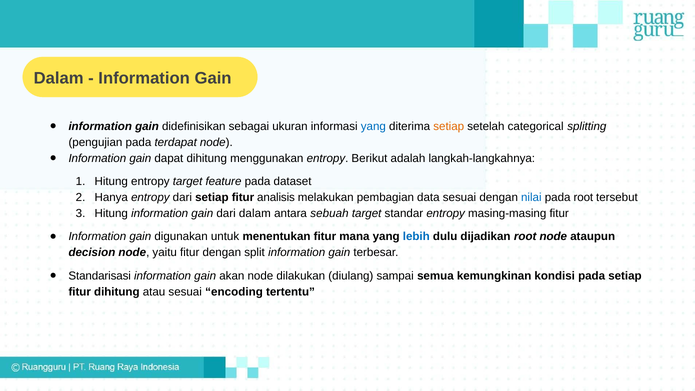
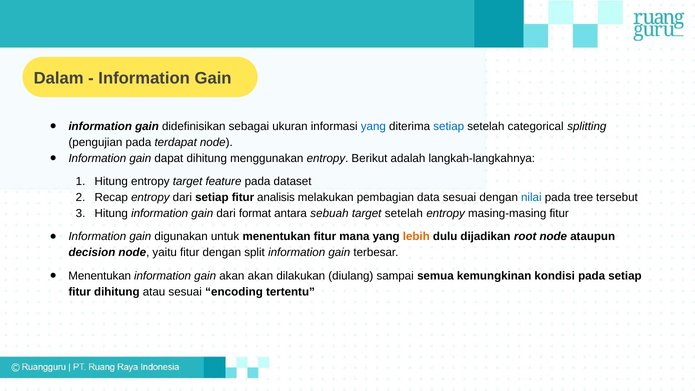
setiap at (449, 126) colour: orange -> blue
Hanya: Hanya -> Recap
pada root: root -> tree
dari dalam: dalam -> format
target standar: standar -> setelah
lebih colour: blue -> orange
Standarisasi at (100, 276): Standarisasi -> Menentukan
akan node: node -> akan
